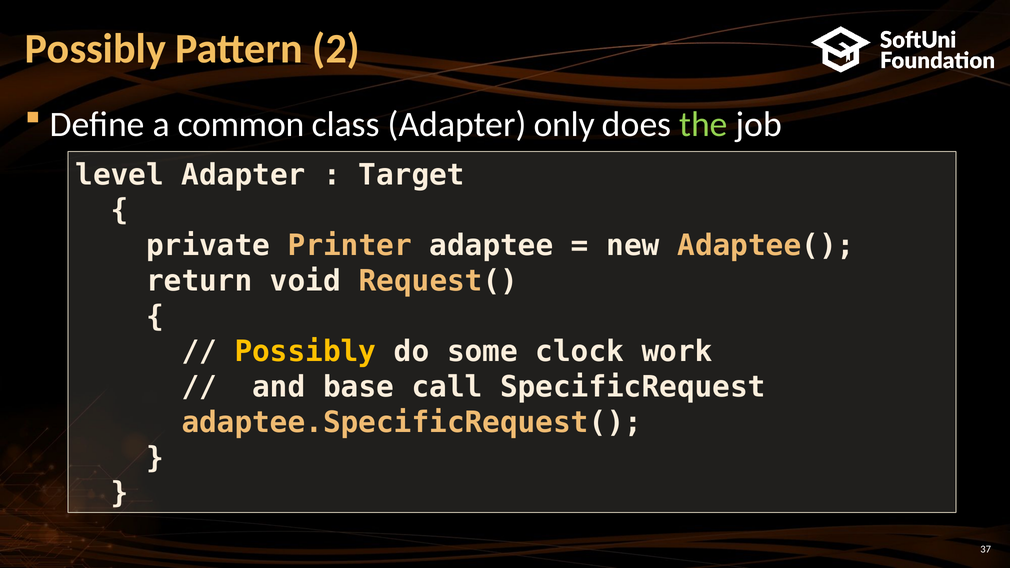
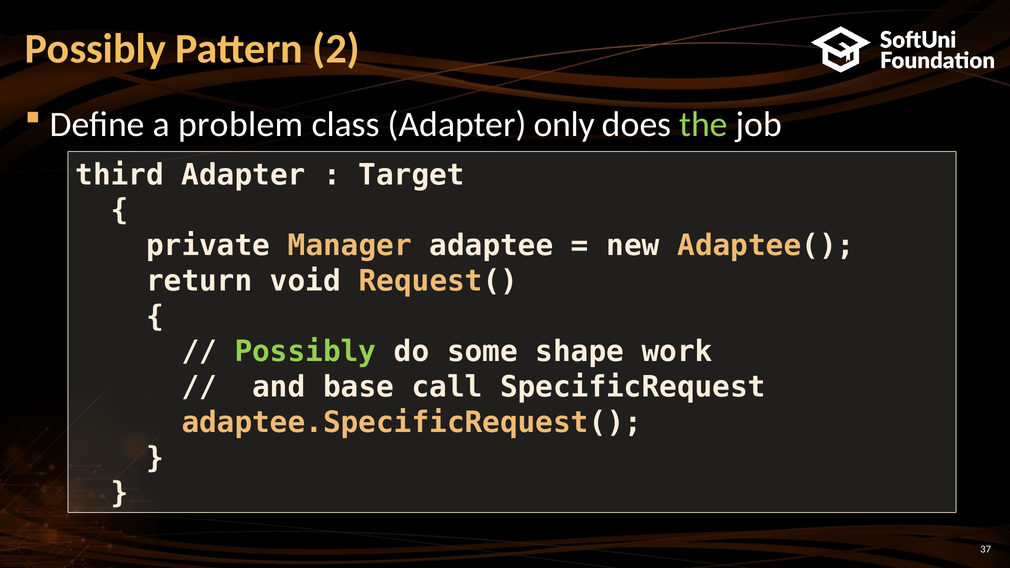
common: common -> problem
level: level -> third
Printer: Printer -> Manager
Possibly at (305, 352) colour: yellow -> light green
clock: clock -> shape
